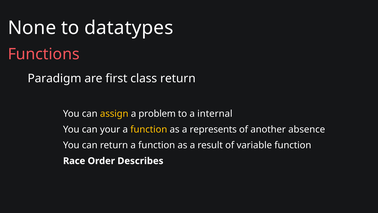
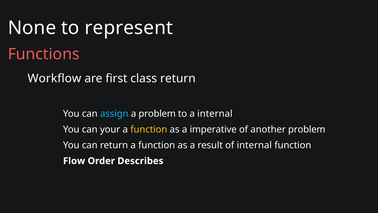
datatypes: datatypes -> represent
Paradigm: Paradigm -> Workflow
assign colour: yellow -> light blue
represents: represents -> imperative
another absence: absence -> problem
of variable: variable -> internal
Race: Race -> Flow
